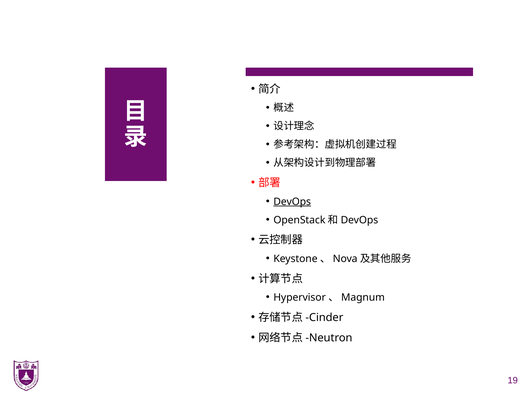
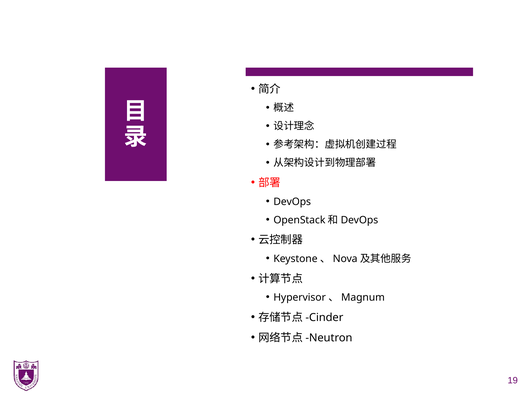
DevOps underline: present -> none
